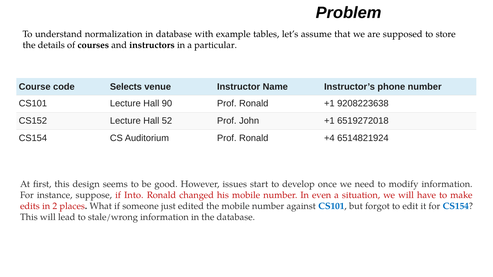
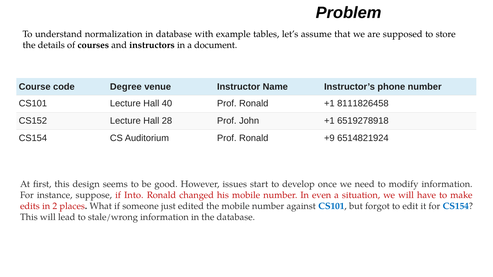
particular: particular -> document
Selects: Selects -> Degree
90: 90 -> 40
9208223638: 9208223638 -> 8111826458
52: 52 -> 28
6519272018: 6519272018 -> 6519278918
+4: +4 -> +9
